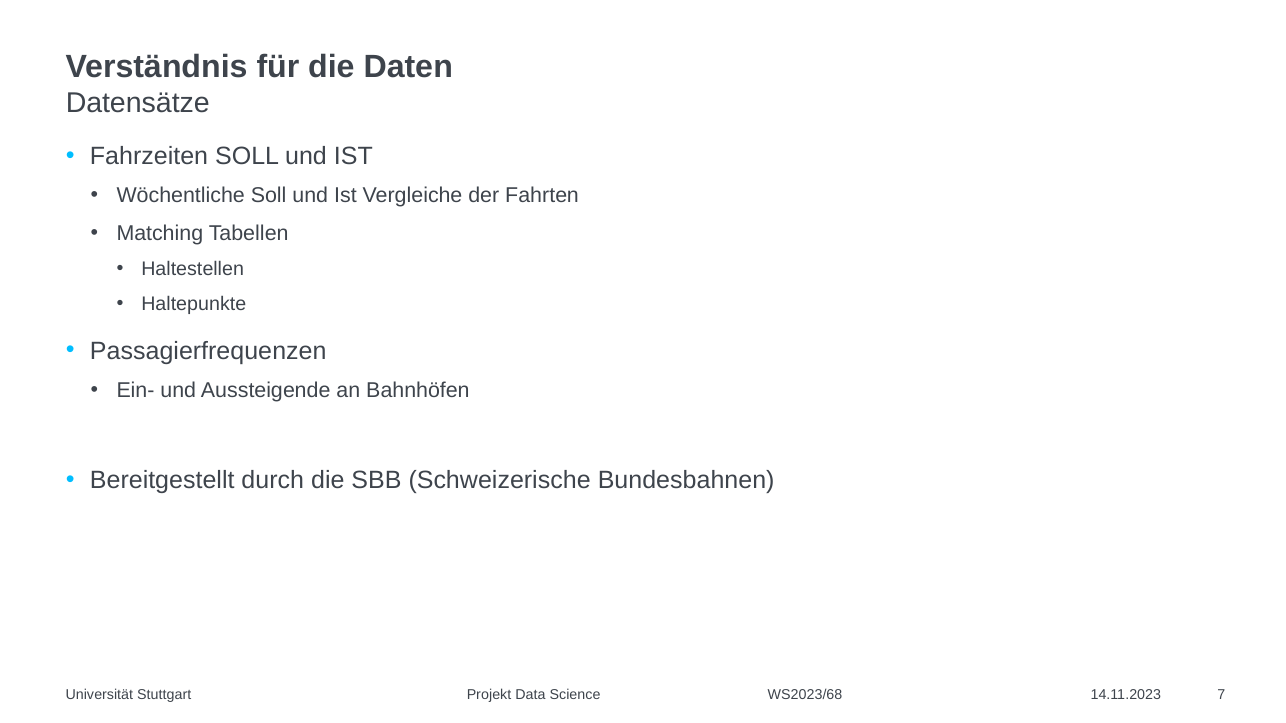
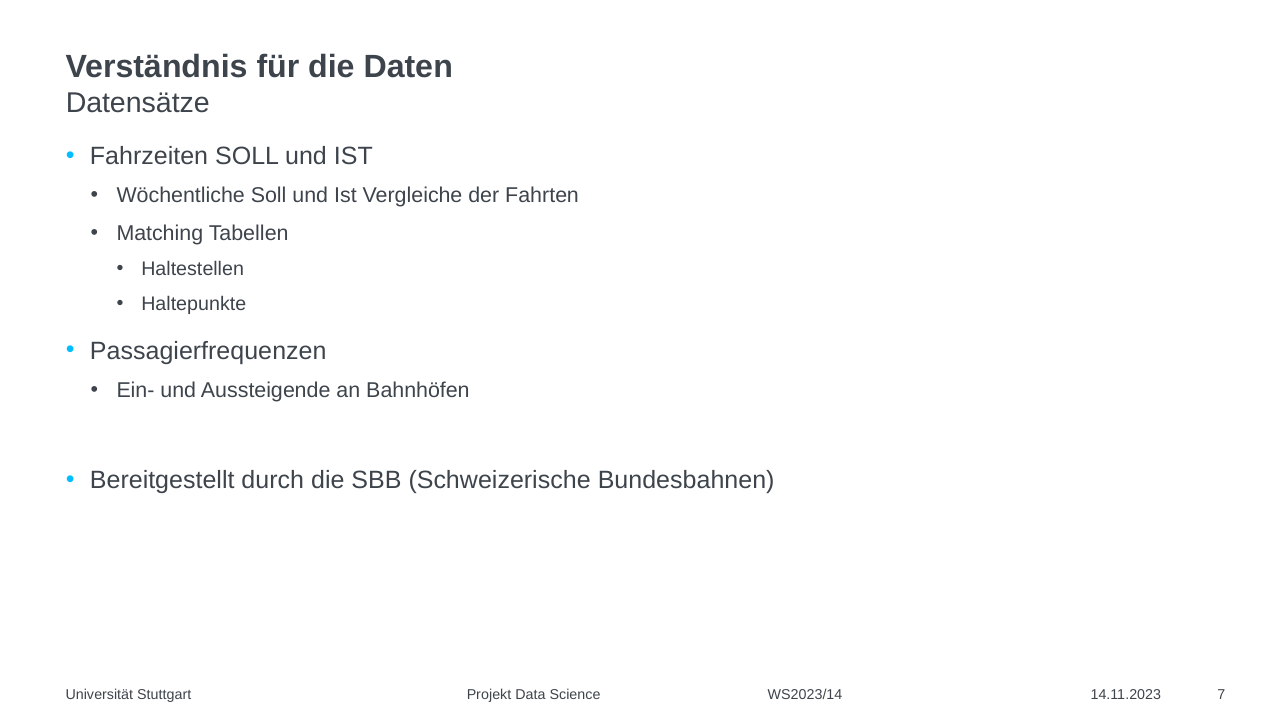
WS2023/68: WS2023/68 -> WS2023/14
